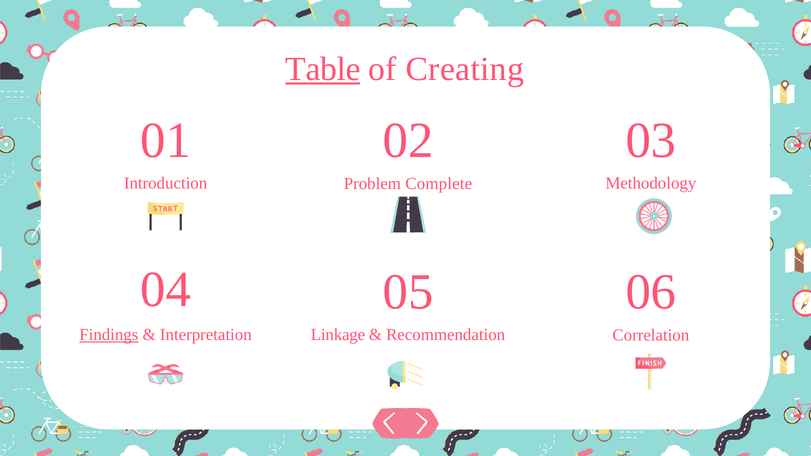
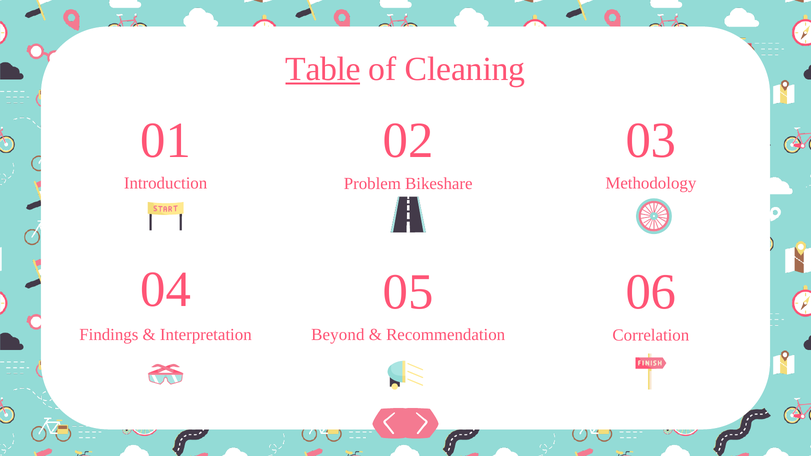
Creating: Creating -> Cleaning
Complete: Complete -> Bikeshare
Findings underline: present -> none
Linkage: Linkage -> Beyond
